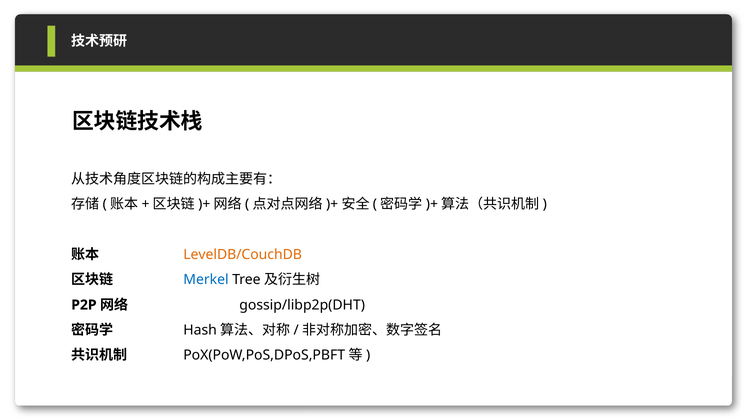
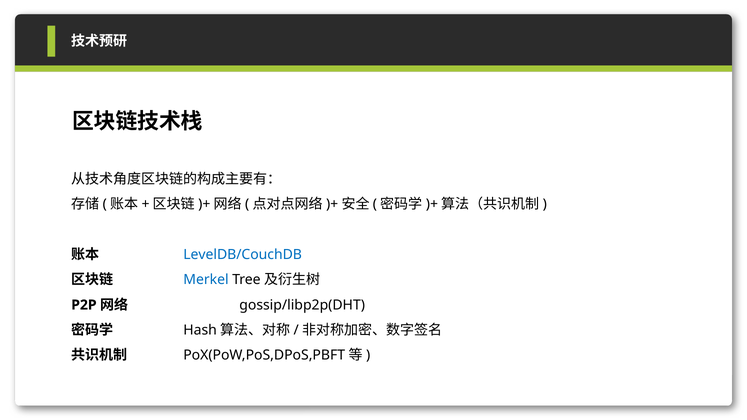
LevelDB/CouchDB colour: orange -> blue
